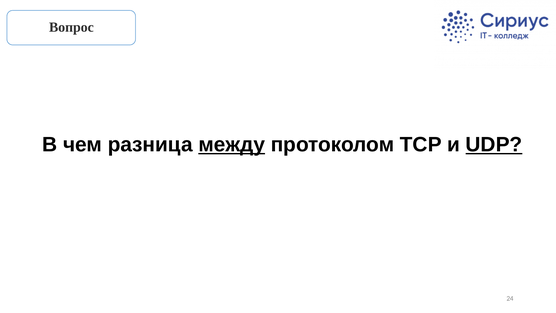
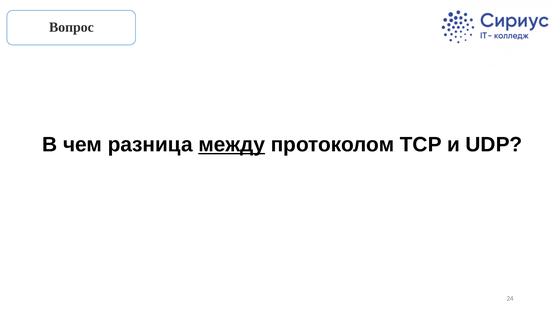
UDP underline: present -> none
